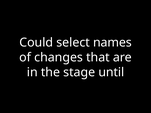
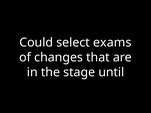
names: names -> exams
